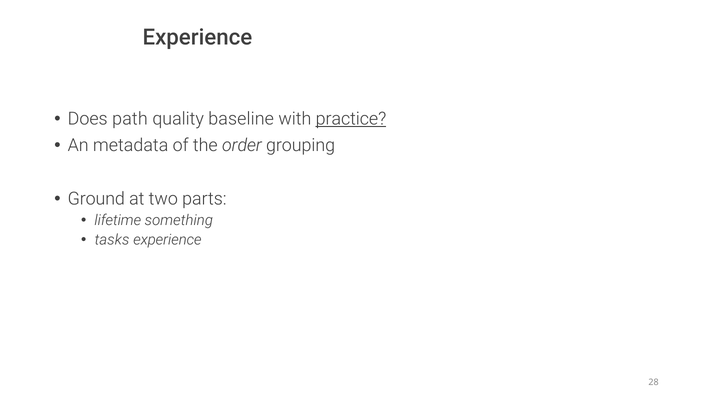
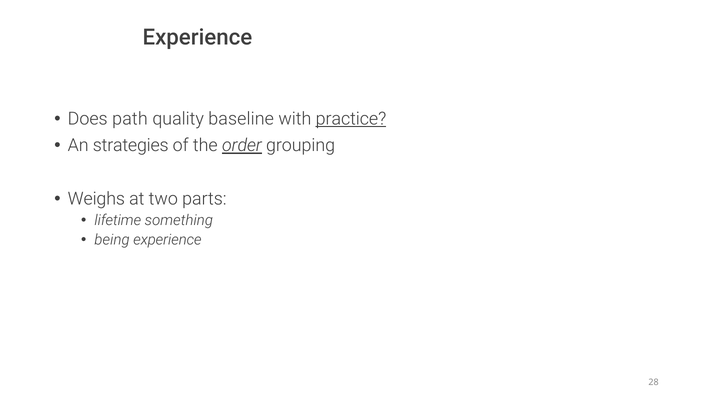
metadata: metadata -> strategies
order underline: none -> present
Ground: Ground -> Weighs
tasks: tasks -> being
